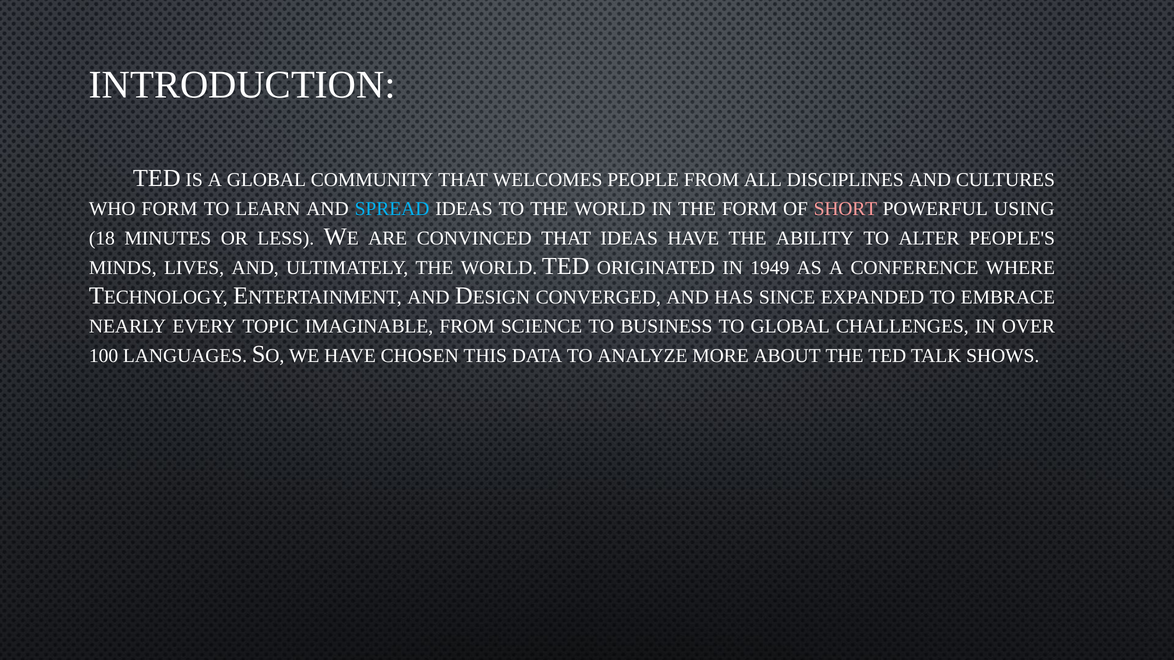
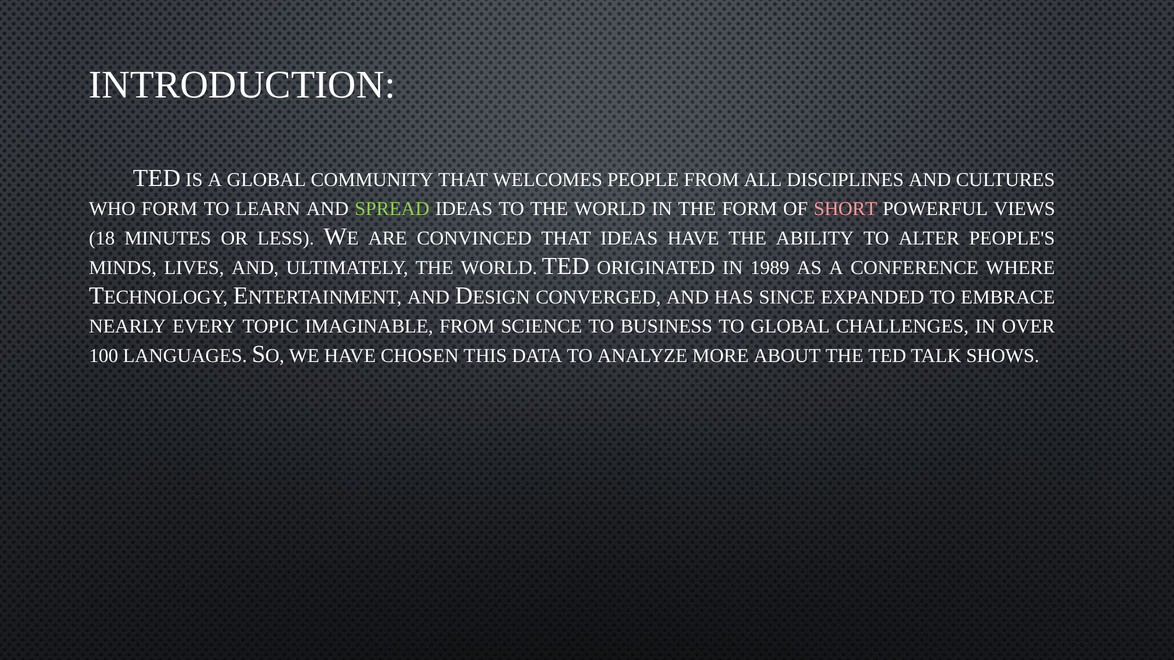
SPREAD colour: light blue -> light green
USING: USING -> VIEWS
1949: 1949 -> 1989
